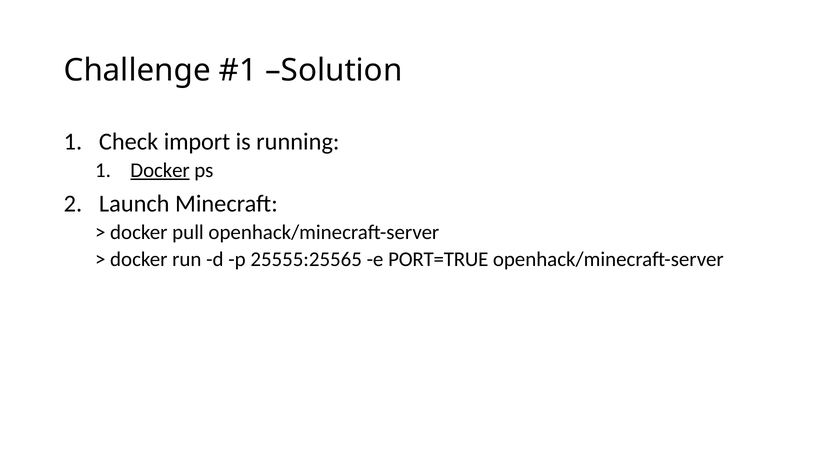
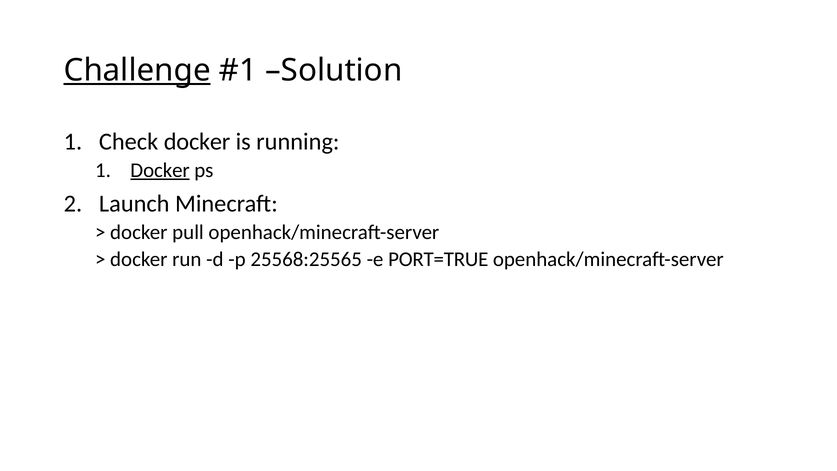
Challenge underline: none -> present
Check import: import -> docker
25555:25565: 25555:25565 -> 25568:25565
